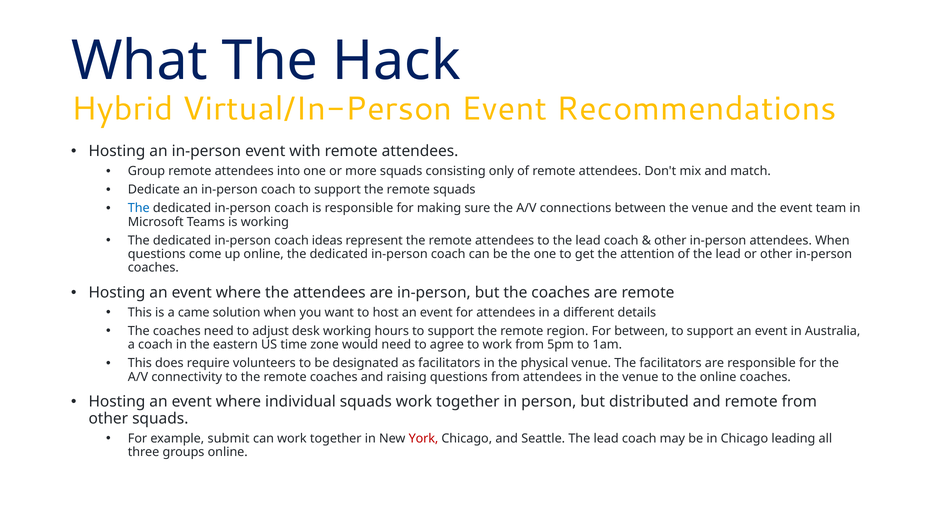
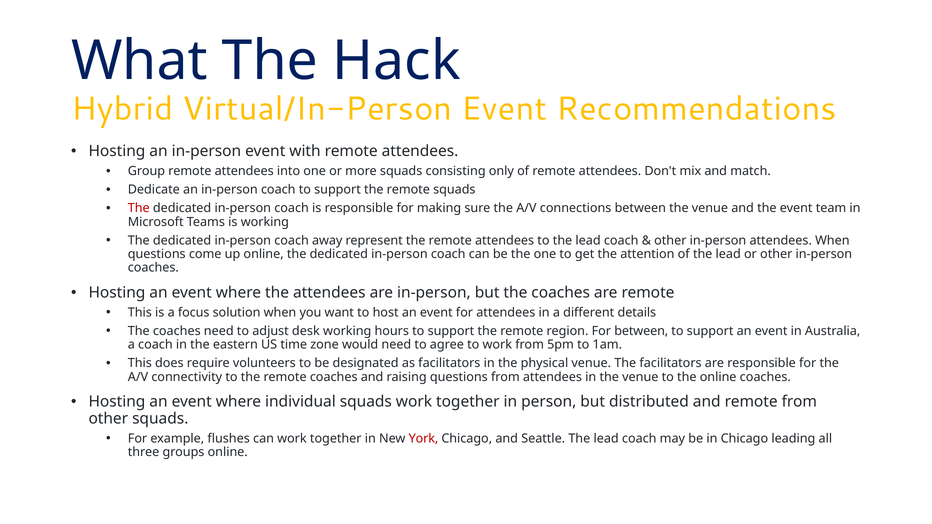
The at (139, 208) colour: blue -> red
ideas: ideas -> away
came: came -> focus
submit: submit -> flushes
